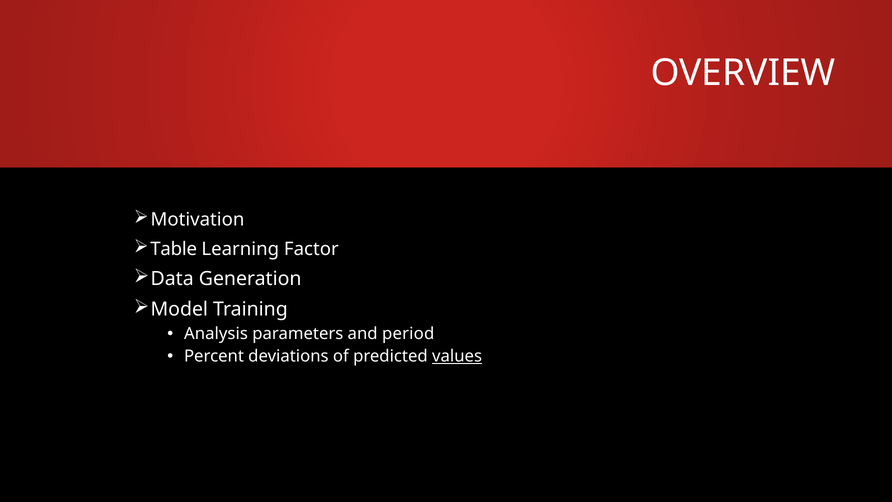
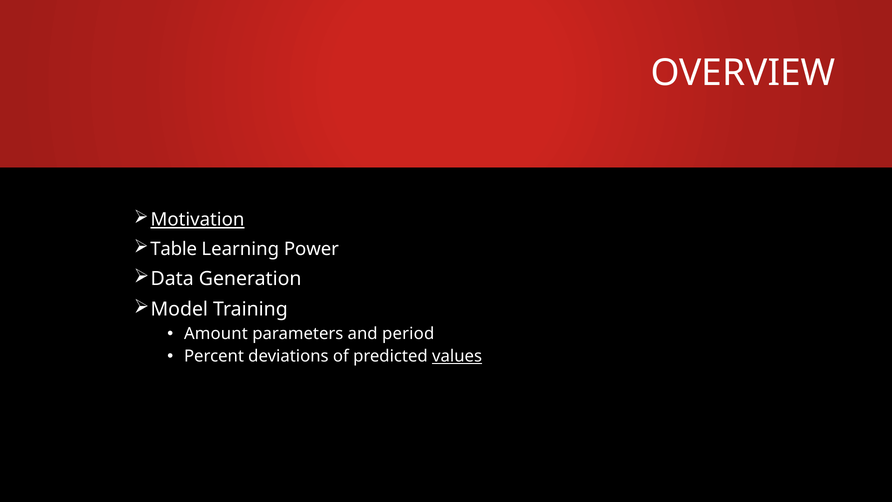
Motivation underline: none -> present
Factor: Factor -> Power
Analysis: Analysis -> Amount
